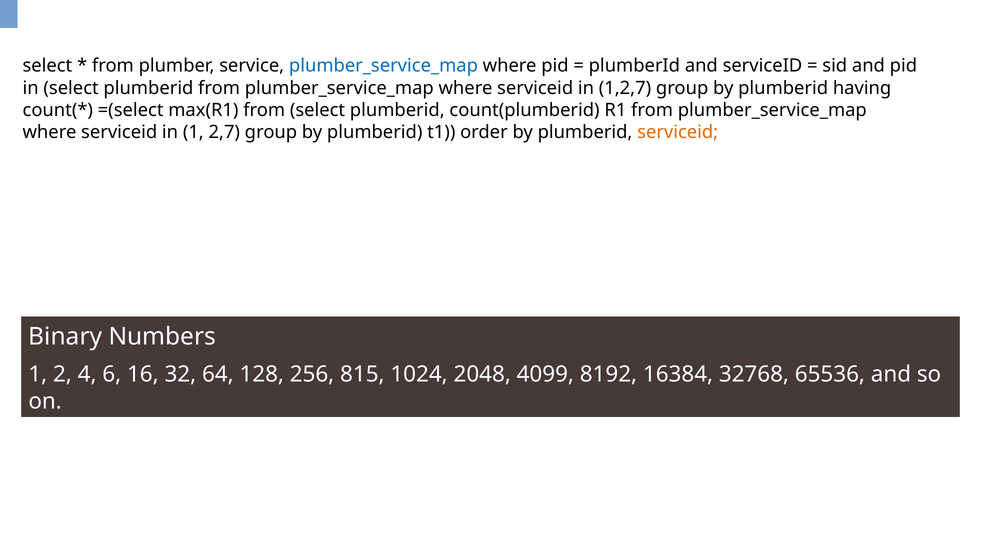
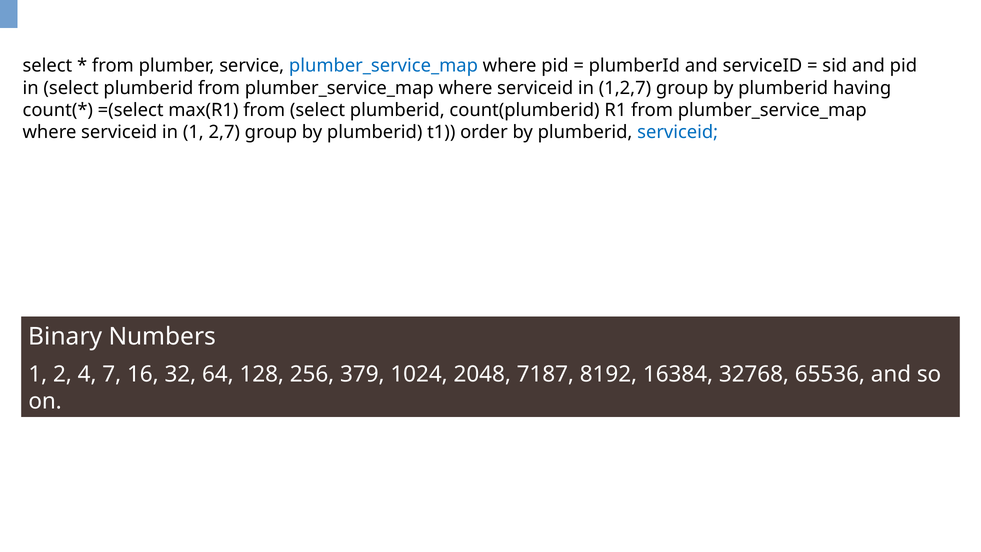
serviceid at (678, 132) colour: orange -> blue
6: 6 -> 7
815: 815 -> 379
4099: 4099 -> 7187
